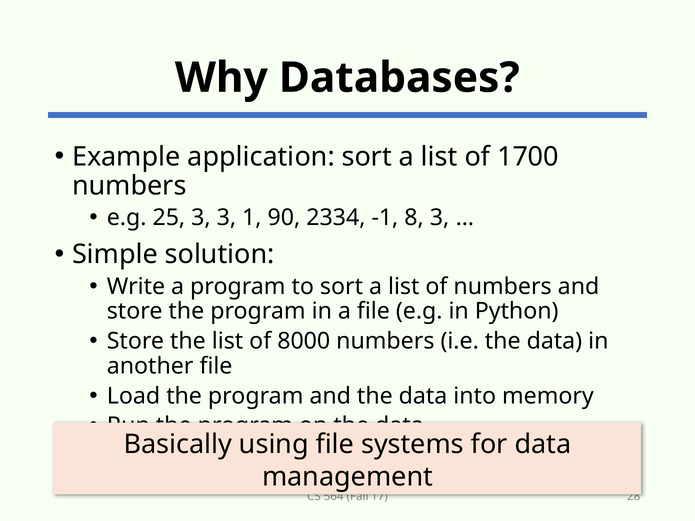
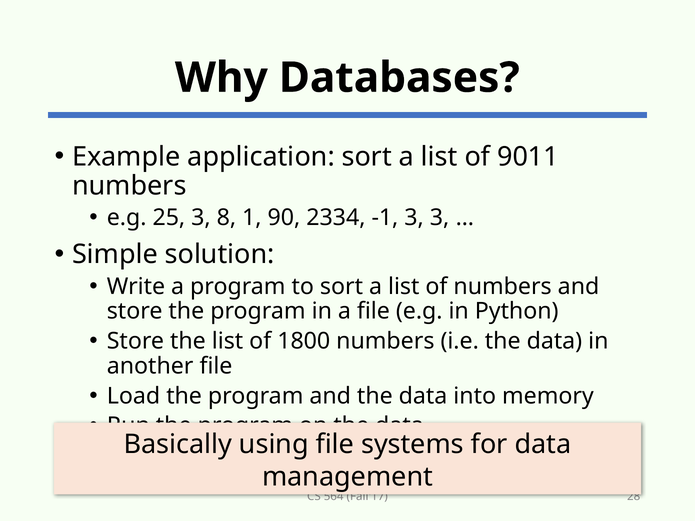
1700: 1700 -> 9011
3 3: 3 -> 8
-1 8: 8 -> 3
8000: 8000 -> 1800
